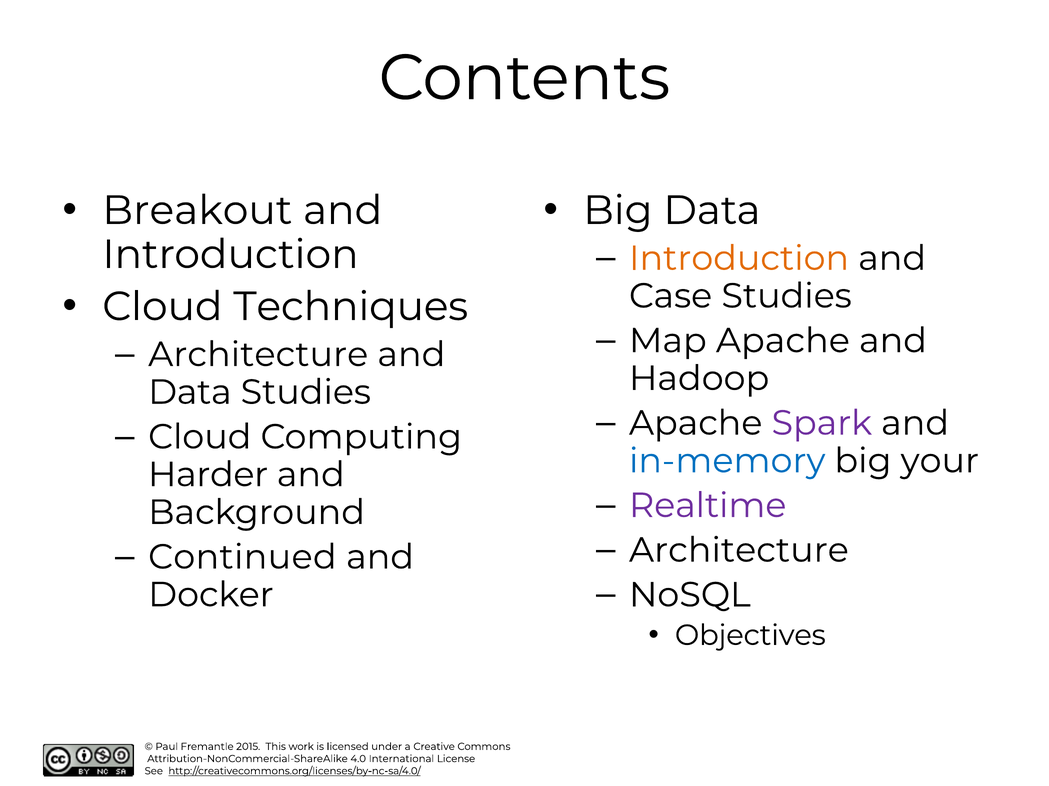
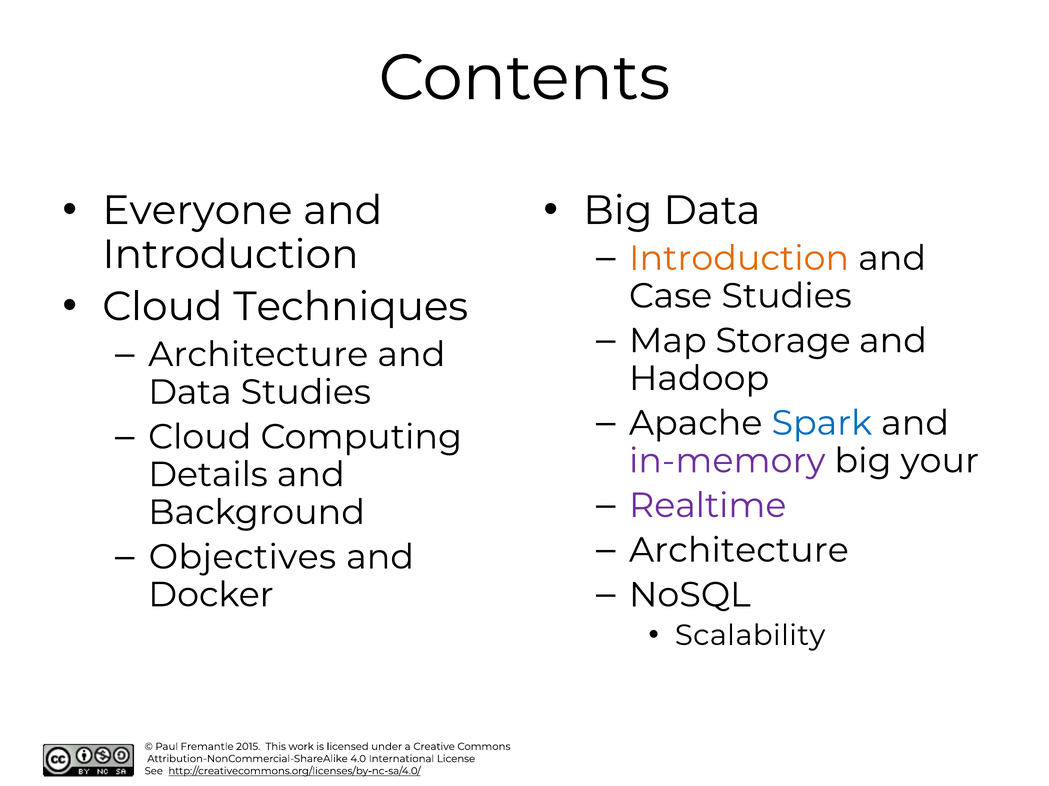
Breakout: Breakout -> Everyone
Map Apache: Apache -> Storage
Spark colour: purple -> blue
in-memory colour: blue -> purple
Harder: Harder -> Details
Continued: Continued -> Objectives
Objectives: Objectives -> Scalability
